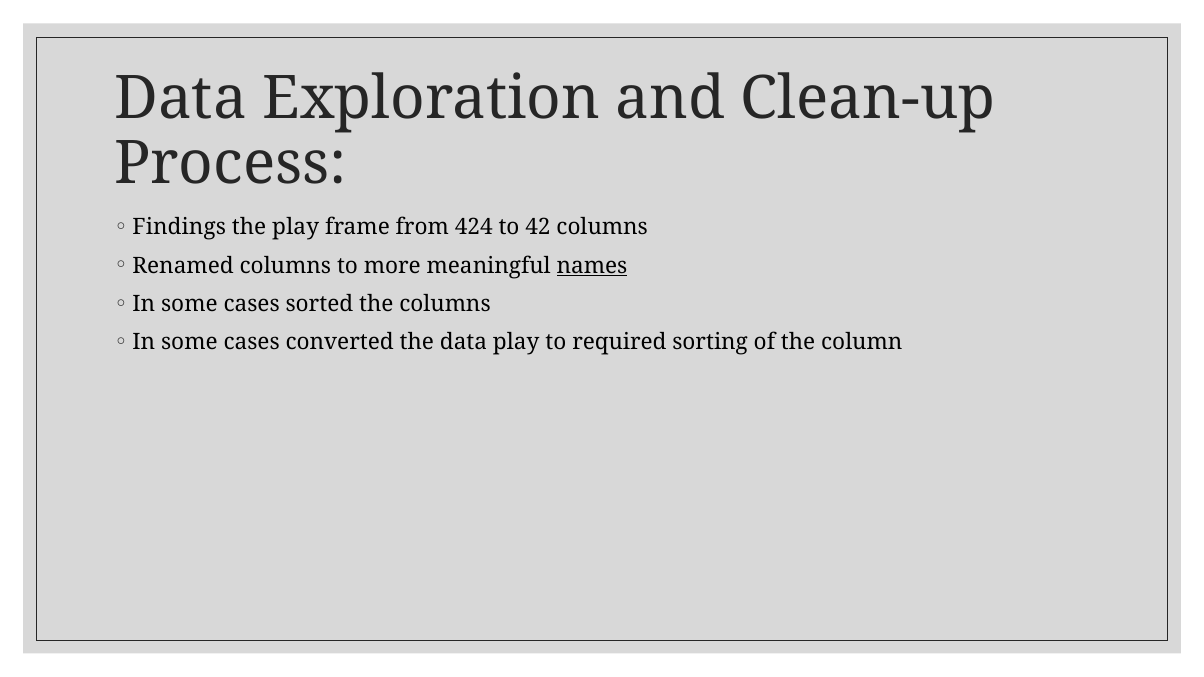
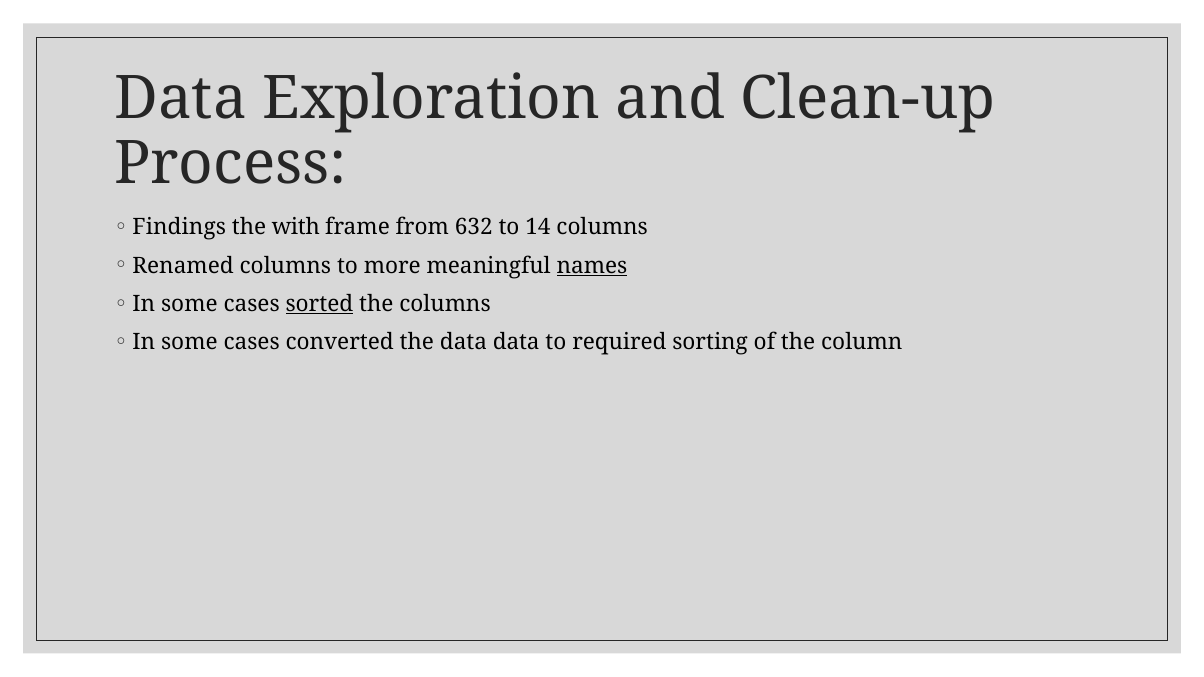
the play: play -> with
424: 424 -> 632
42: 42 -> 14
sorted underline: none -> present
data play: play -> data
